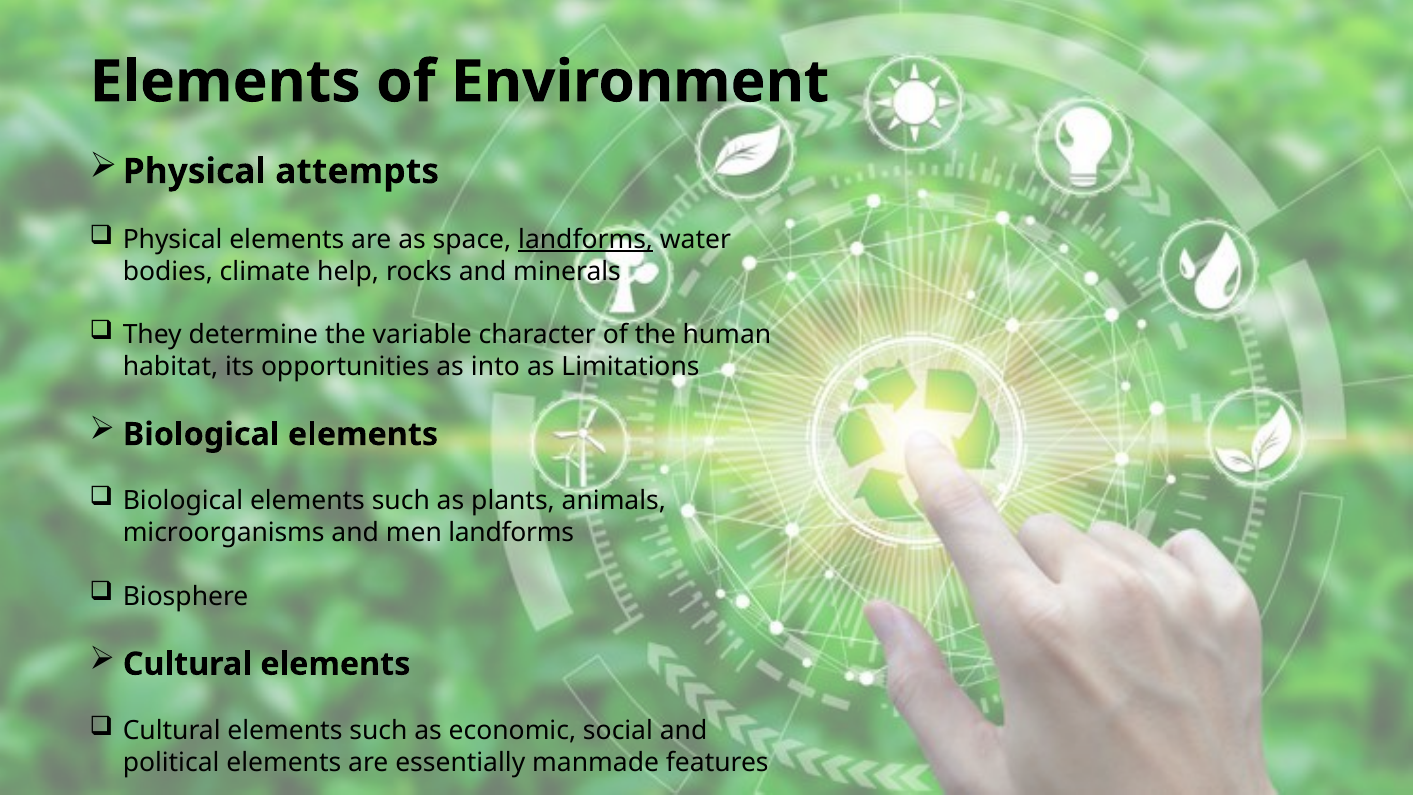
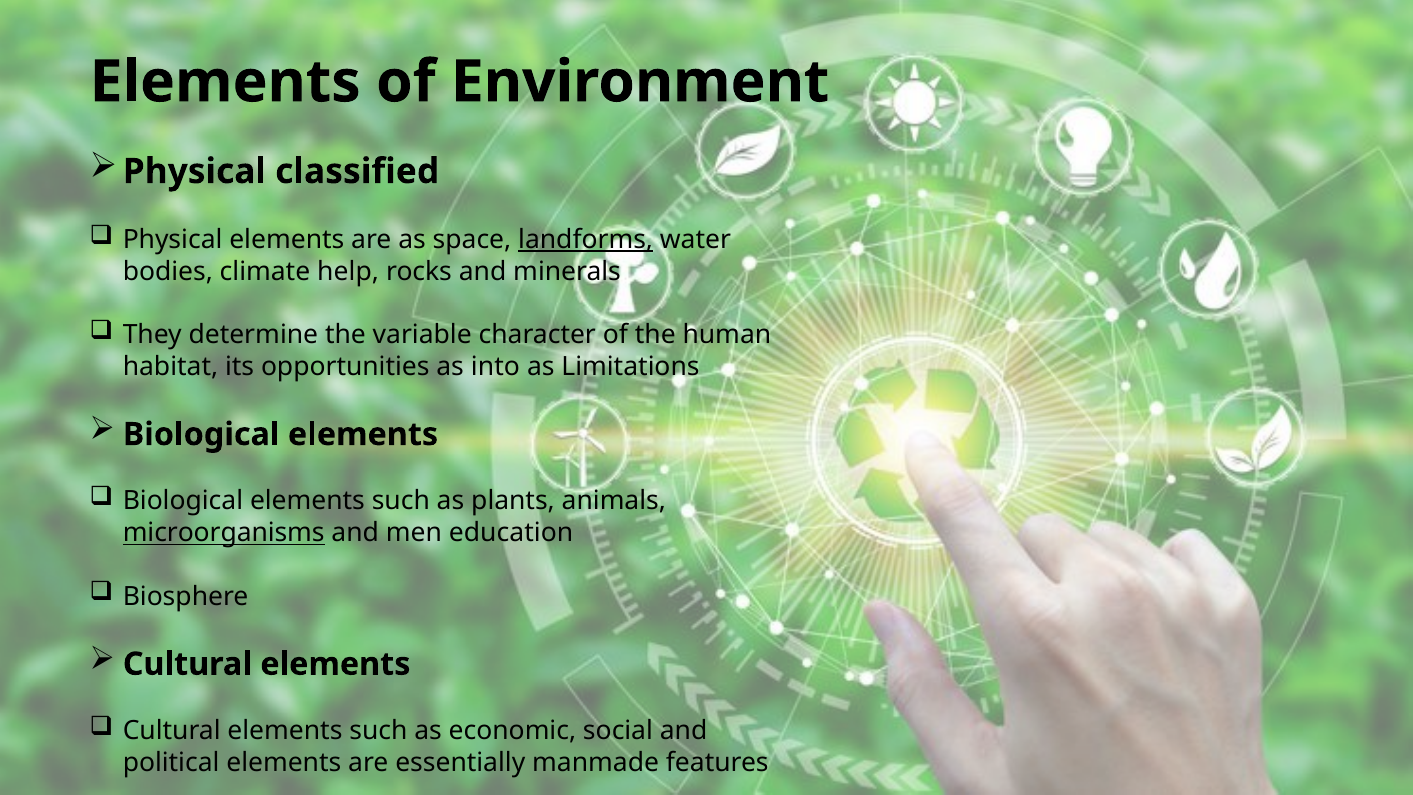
attempts: attempts -> classified
microorganisms underline: none -> present
men landforms: landforms -> education
